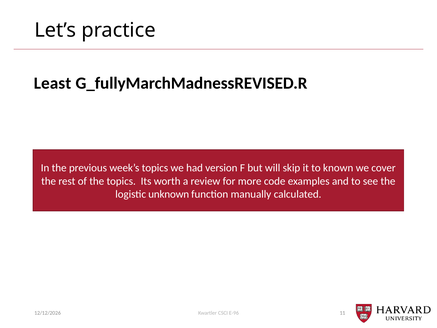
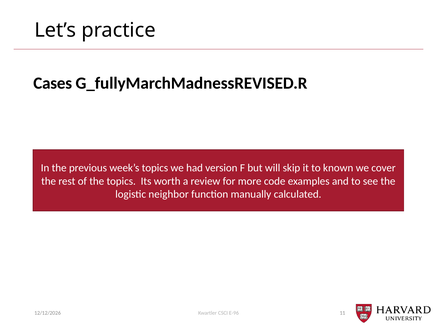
Least: Least -> Cases
unknown: unknown -> neighbor
